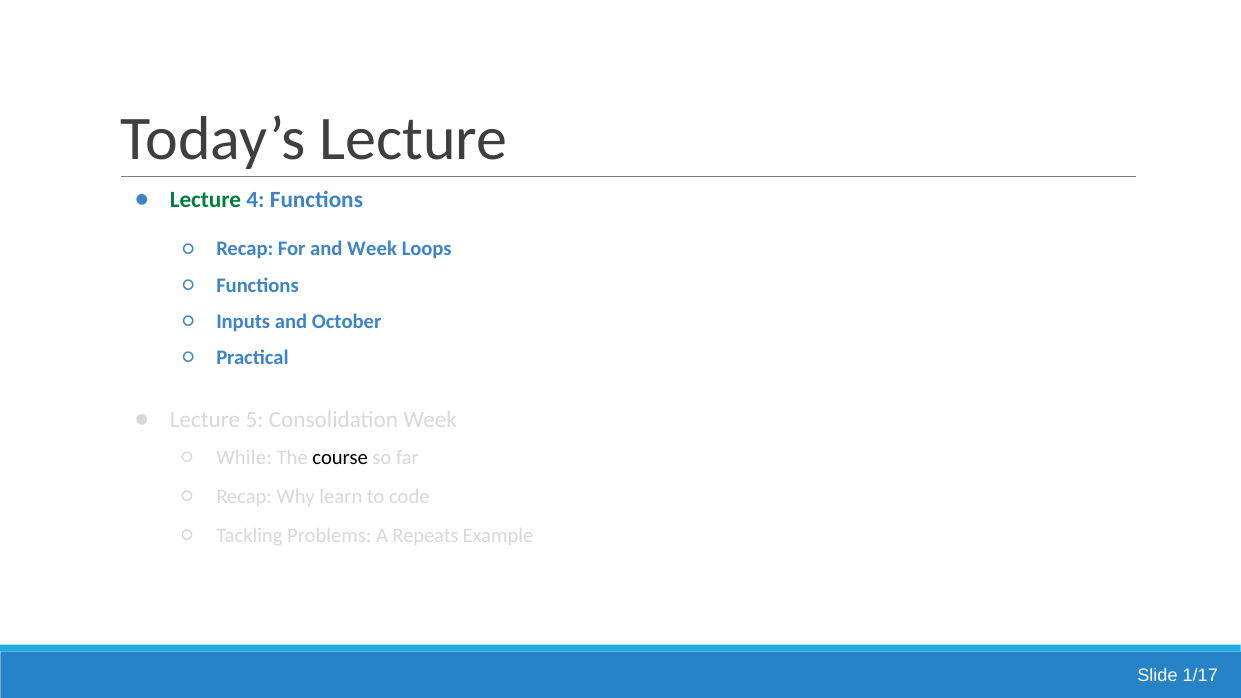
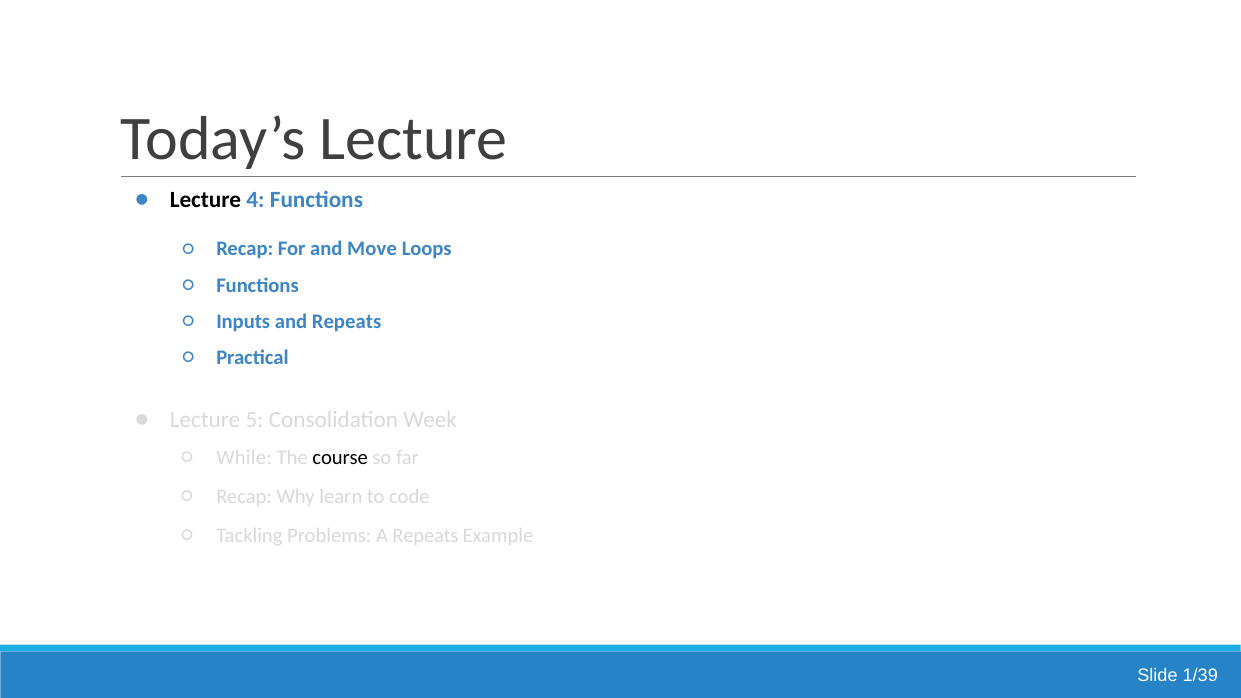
Lecture at (205, 200) colour: green -> black
and Week: Week -> Move
and October: October -> Repeats
1/17: 1/17 -> 1/39
